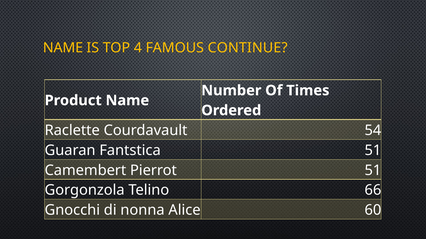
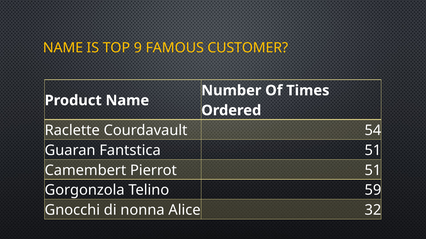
4: 4 -> 9
CONTINUE: CONTINUE -> CUSTOMER
66: 66 -> 59
60: 60 -> 32
